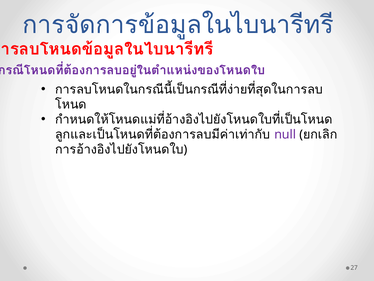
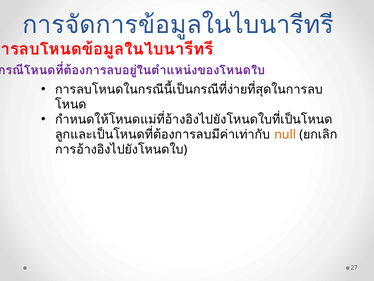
null colour: purple -> orange
